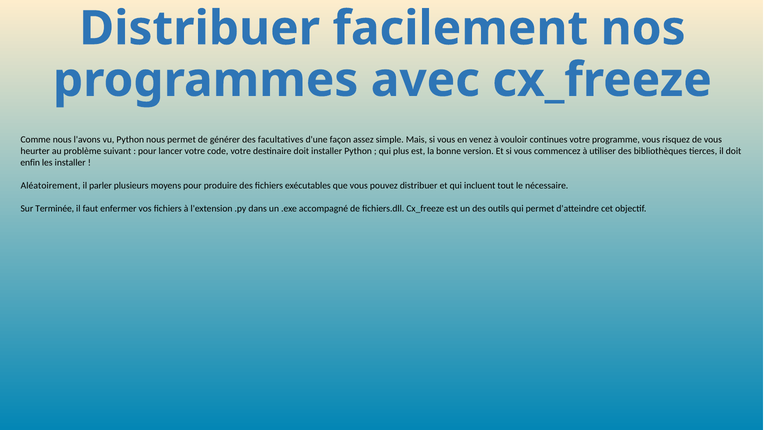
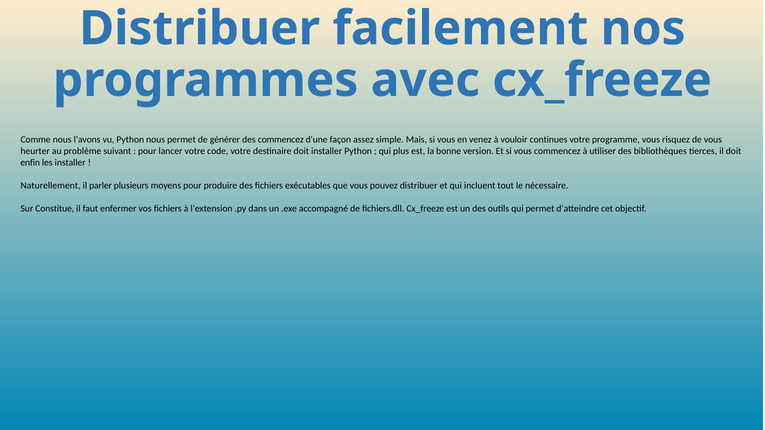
des facultatives: facultatives -> commencez
Aléatoirement: Aléatoirement -> Naturellement
Terminée: Terminée -> Constitue
